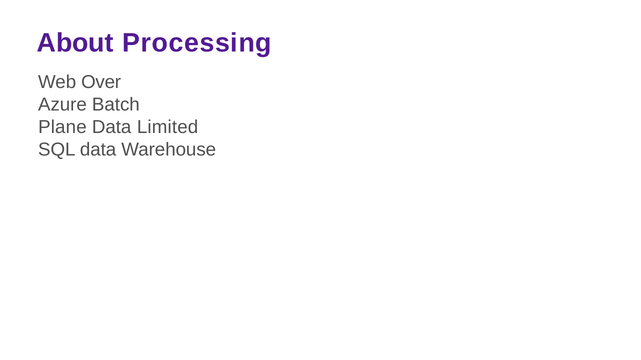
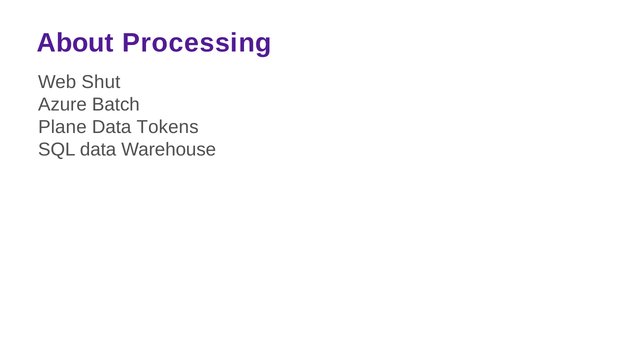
Over: Over -> Shut
Limited: Limited -> Tokens
